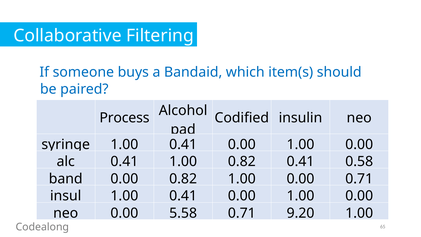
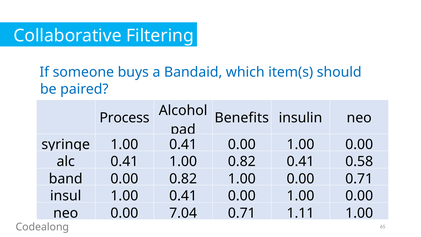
Codified: Codified -> Benefits
5.58: 5.58 -> 7.04
9.20: 9.20 -> 1.11
